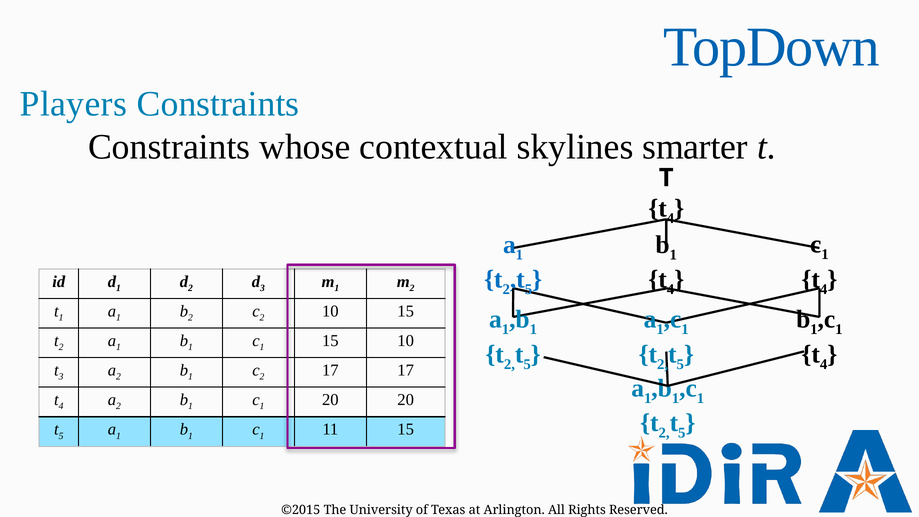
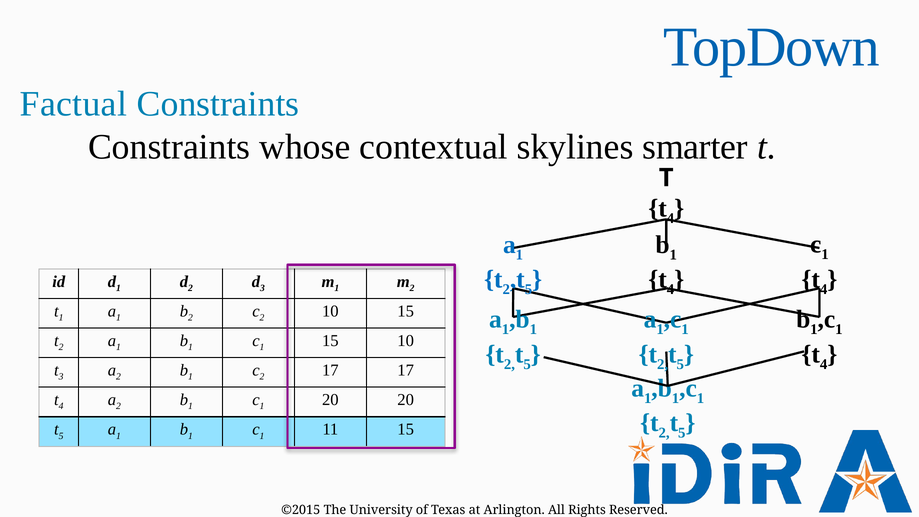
Players: Players -> Factual
